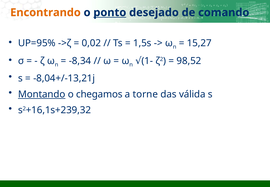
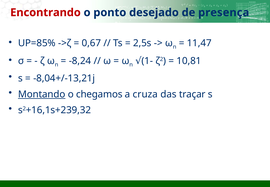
Encontrando colour: orange -> red
ponto underline: present -> none
comando: comando -> presença
UP=95%: UP=95% -> UP=85%
0,02: 0,02 -> 0,67
1,5s: 1,5s -> 2,5s
15,27: 15,27 -> 11,47
-8,34: -8,34 -> -8,24
98,52: 98,52 -> 10,81
torne: torne -> cruza
válida: válida -> traçar
